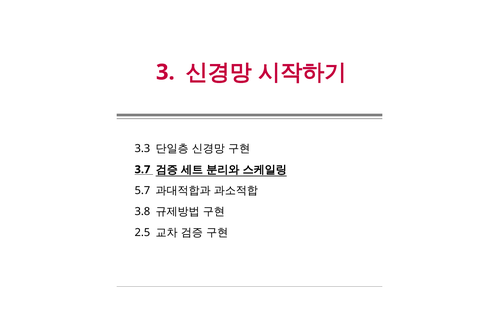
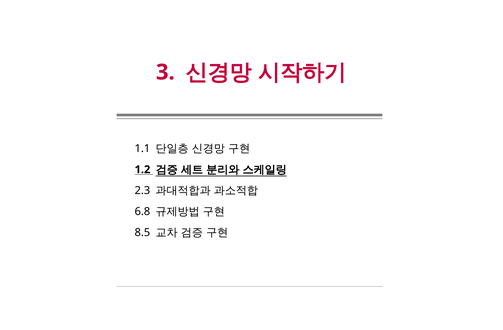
3.3: 3.3 -> 1.1
3.7: 3.7 -> 1.2
5.7: 5.7 -> 2.3
3.8: 3.8 -> 6.8
2.5: 2.5 -> 8.5
